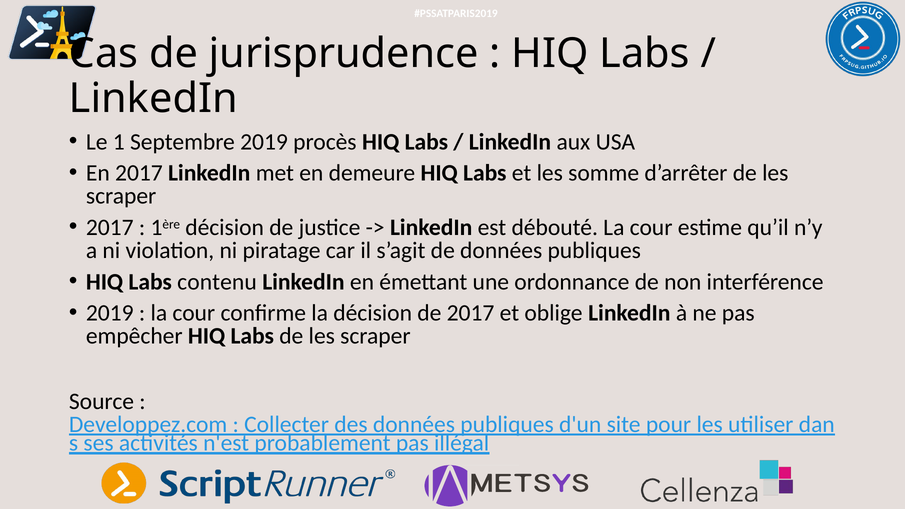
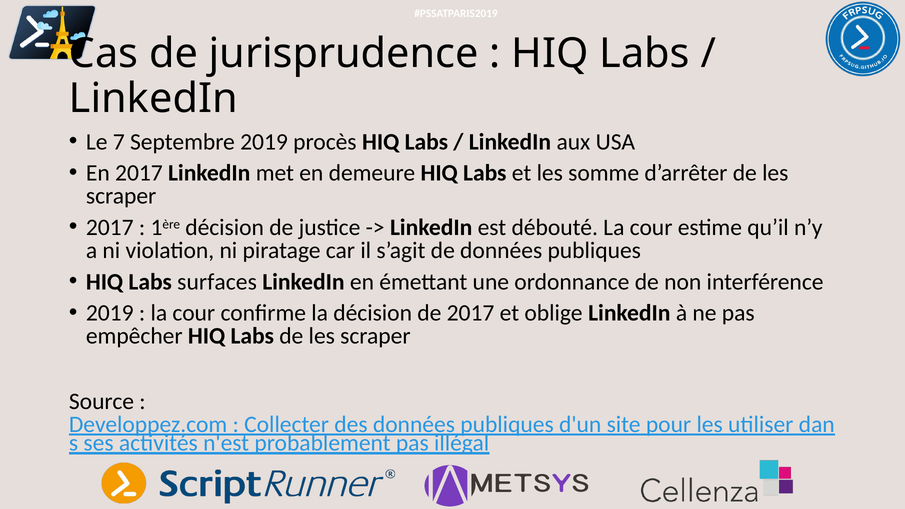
1: 1 -> 7
contenu: contenu -> surfaces
